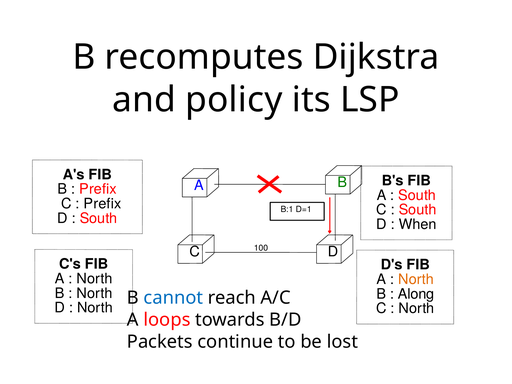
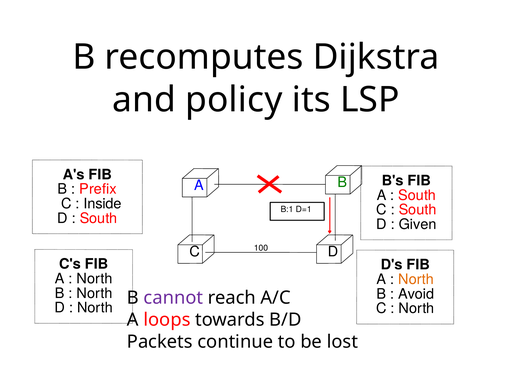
Prefix at (102, 204): Prefix -> Inside
When: When -> Given
Along: Along -> Avoid
cannot colour: blue -> purple
